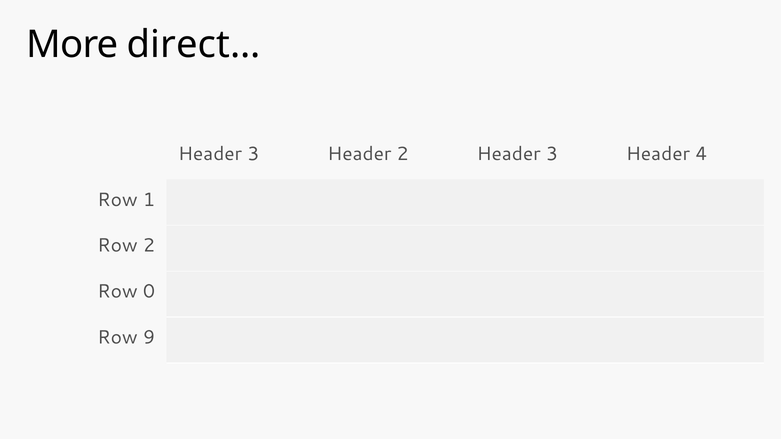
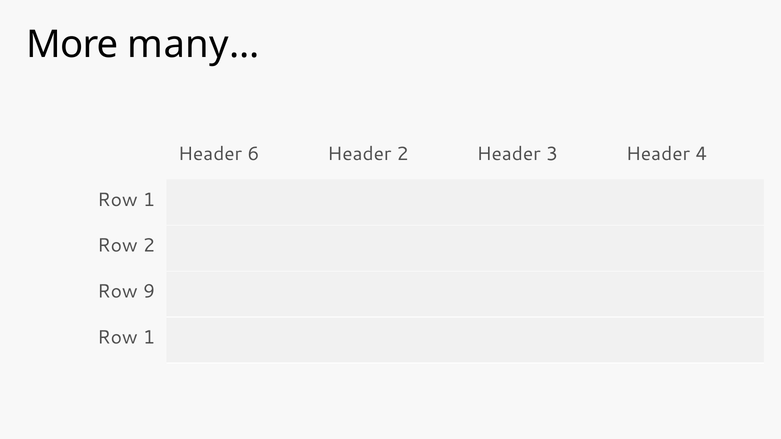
direct…: direct… -> many…
3 at (253, 154): 3 -> 6
0: 0 -> 9
9 at (149, 338): 9 -> 1
